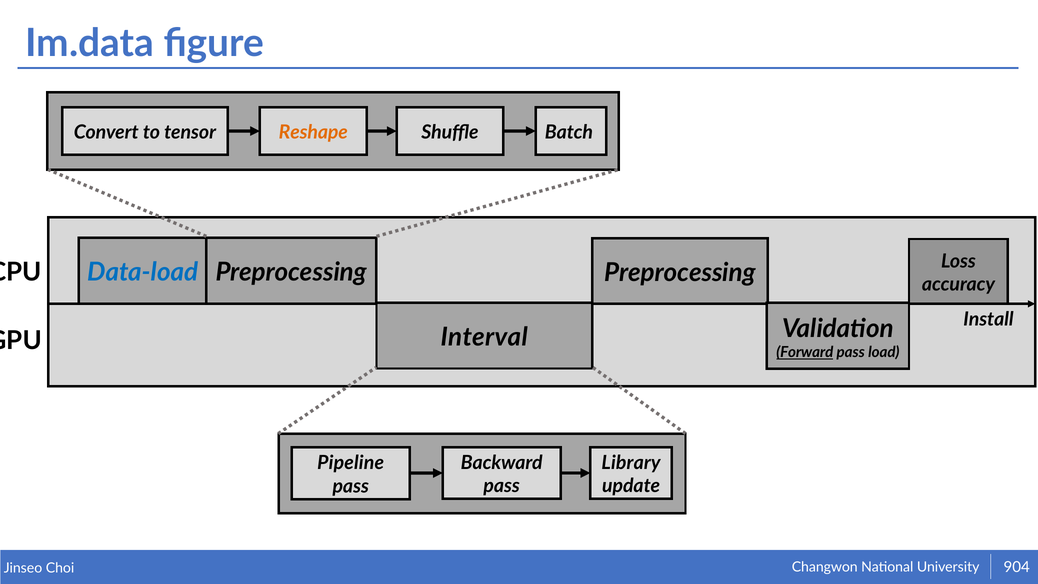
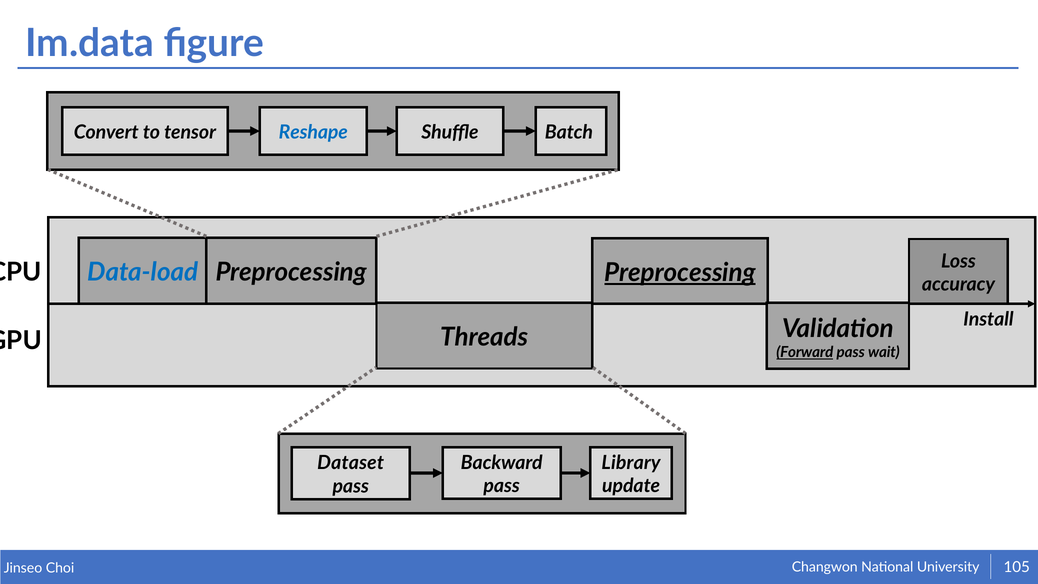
Reshape colour: orange -> blue
Preprocessing at (680, 273) underline: none -> present
Interval: Interval -> Threads
load: load -> wait
Pipeline: Pipeline -> Dataset
904: 904 -> 105
